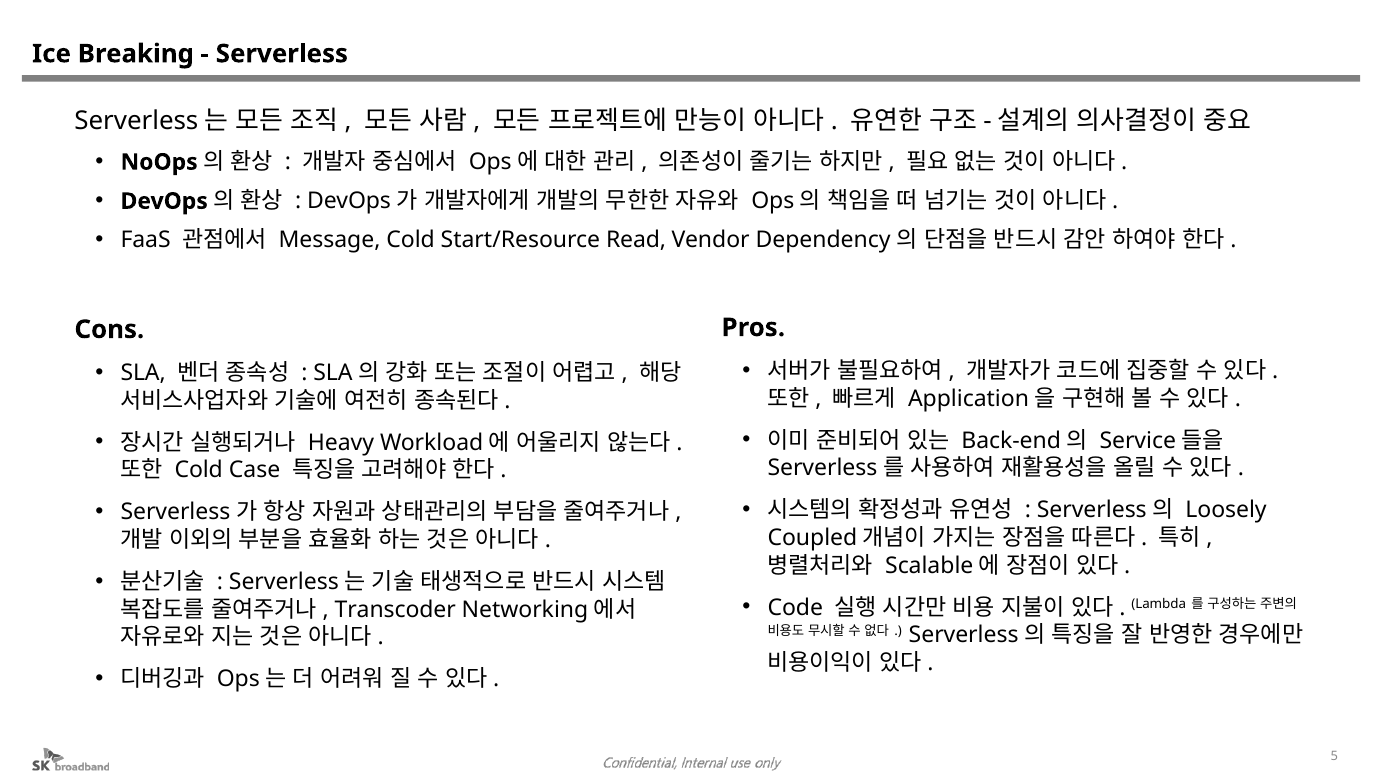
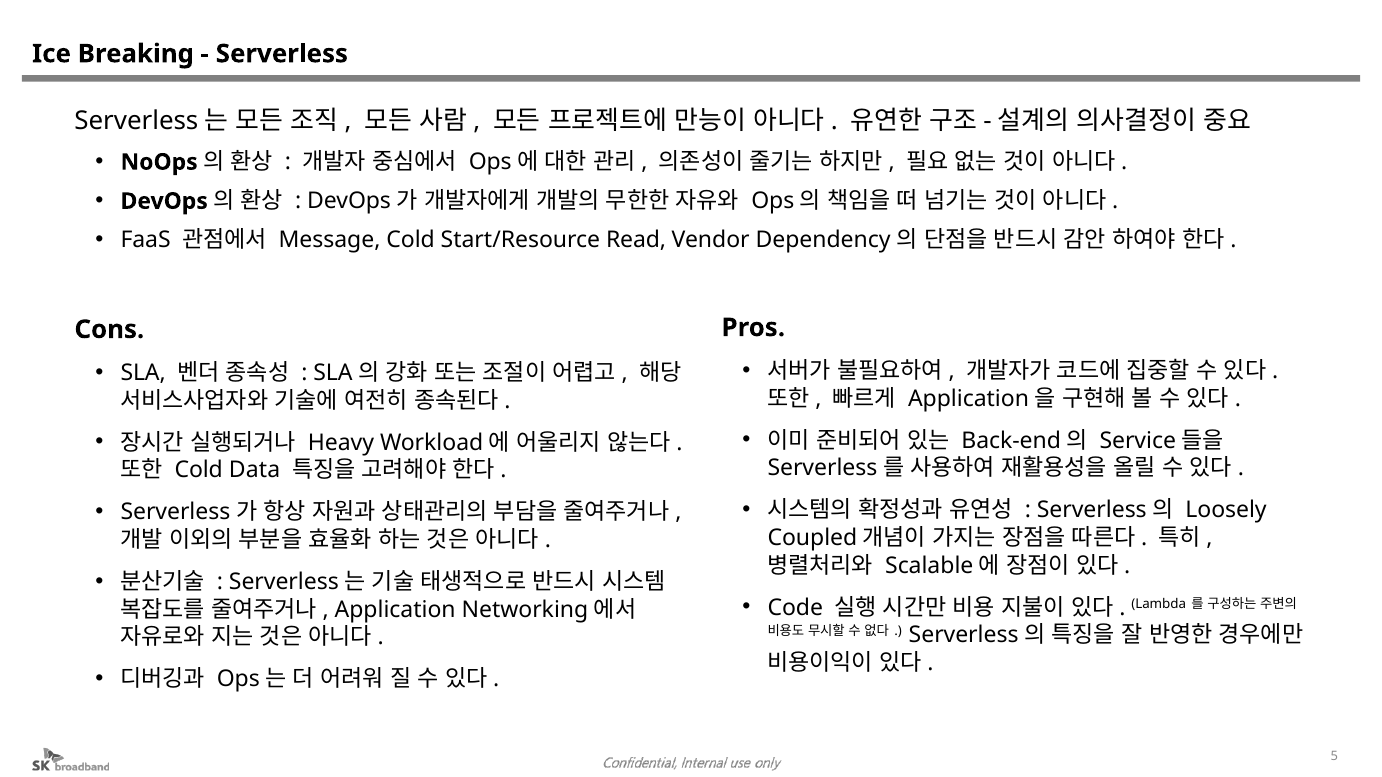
Case: Case -> Data
Transcoder: Transcoder -> Application
